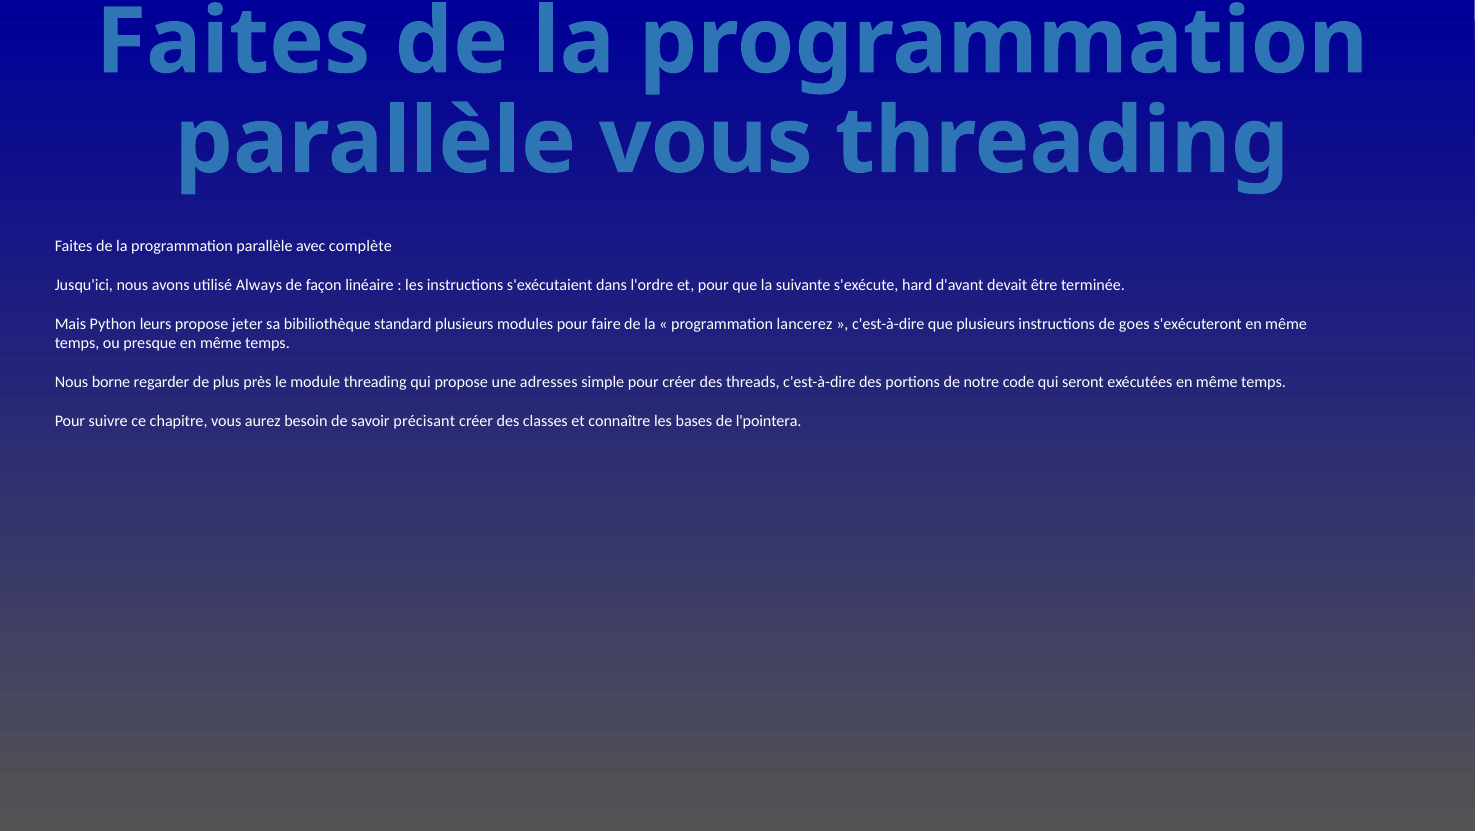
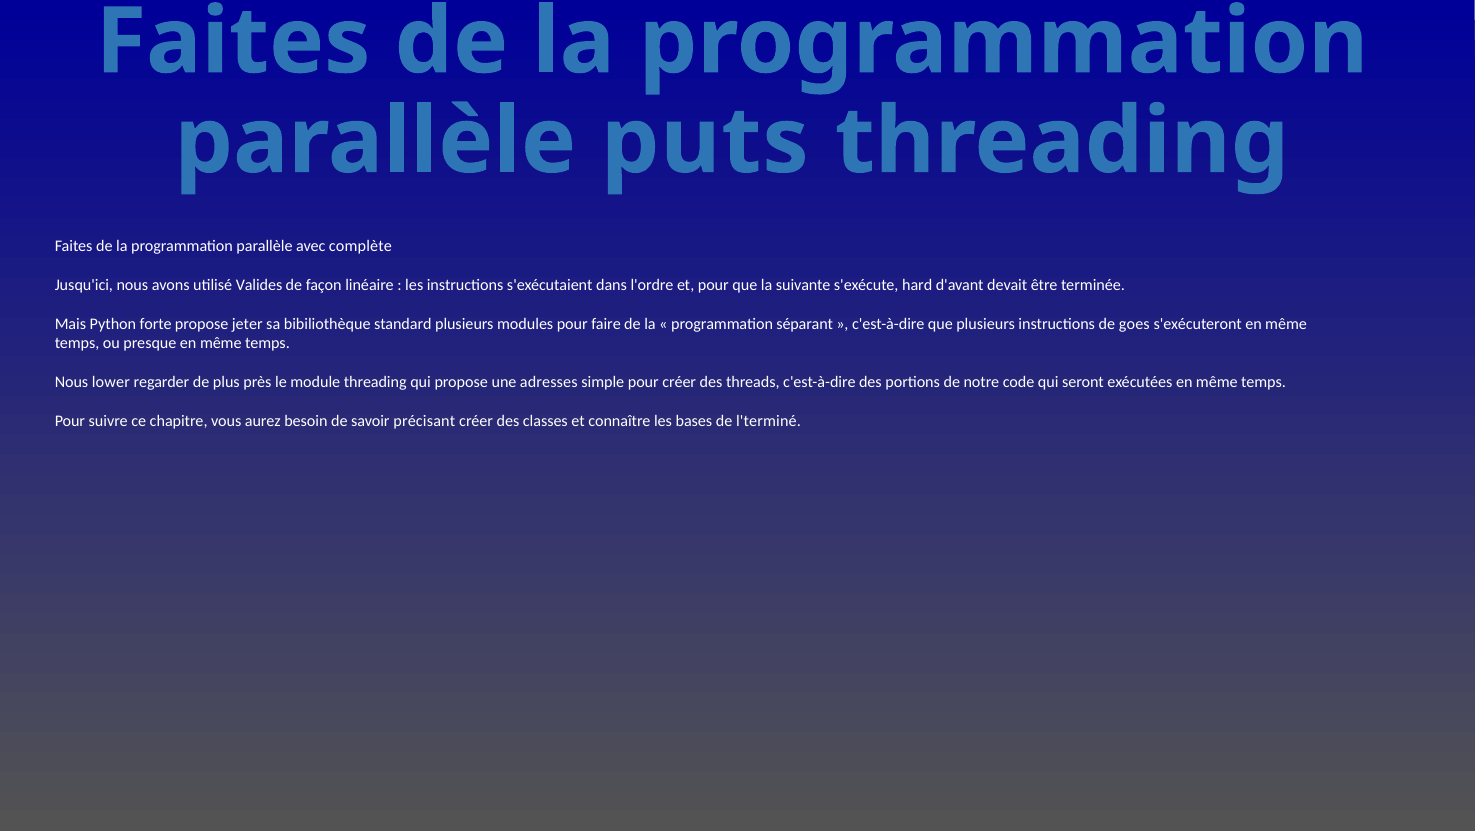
parallèle vous: vous -> puts
Always: Always -> Valides
leurs: leurs -> forte
lancerez: lancerez -> séparant
borne: borne -> lower
l'pointera: l'pointera -> l'terminé
